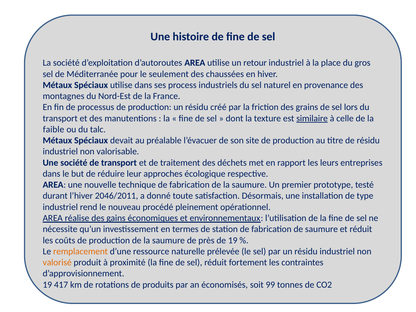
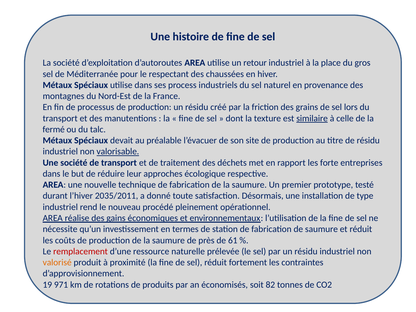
seulement: seulement -> respectant
faible: faible -> fermé
valorisable underline: none -> present
leurs: leurs -> forte
2046/2011: 2046/2011 -> 2035/2011
de 19: 19 -> 61
remplacement colour: orange -> red
417: 417 -> 971
99: 99 -> 82
